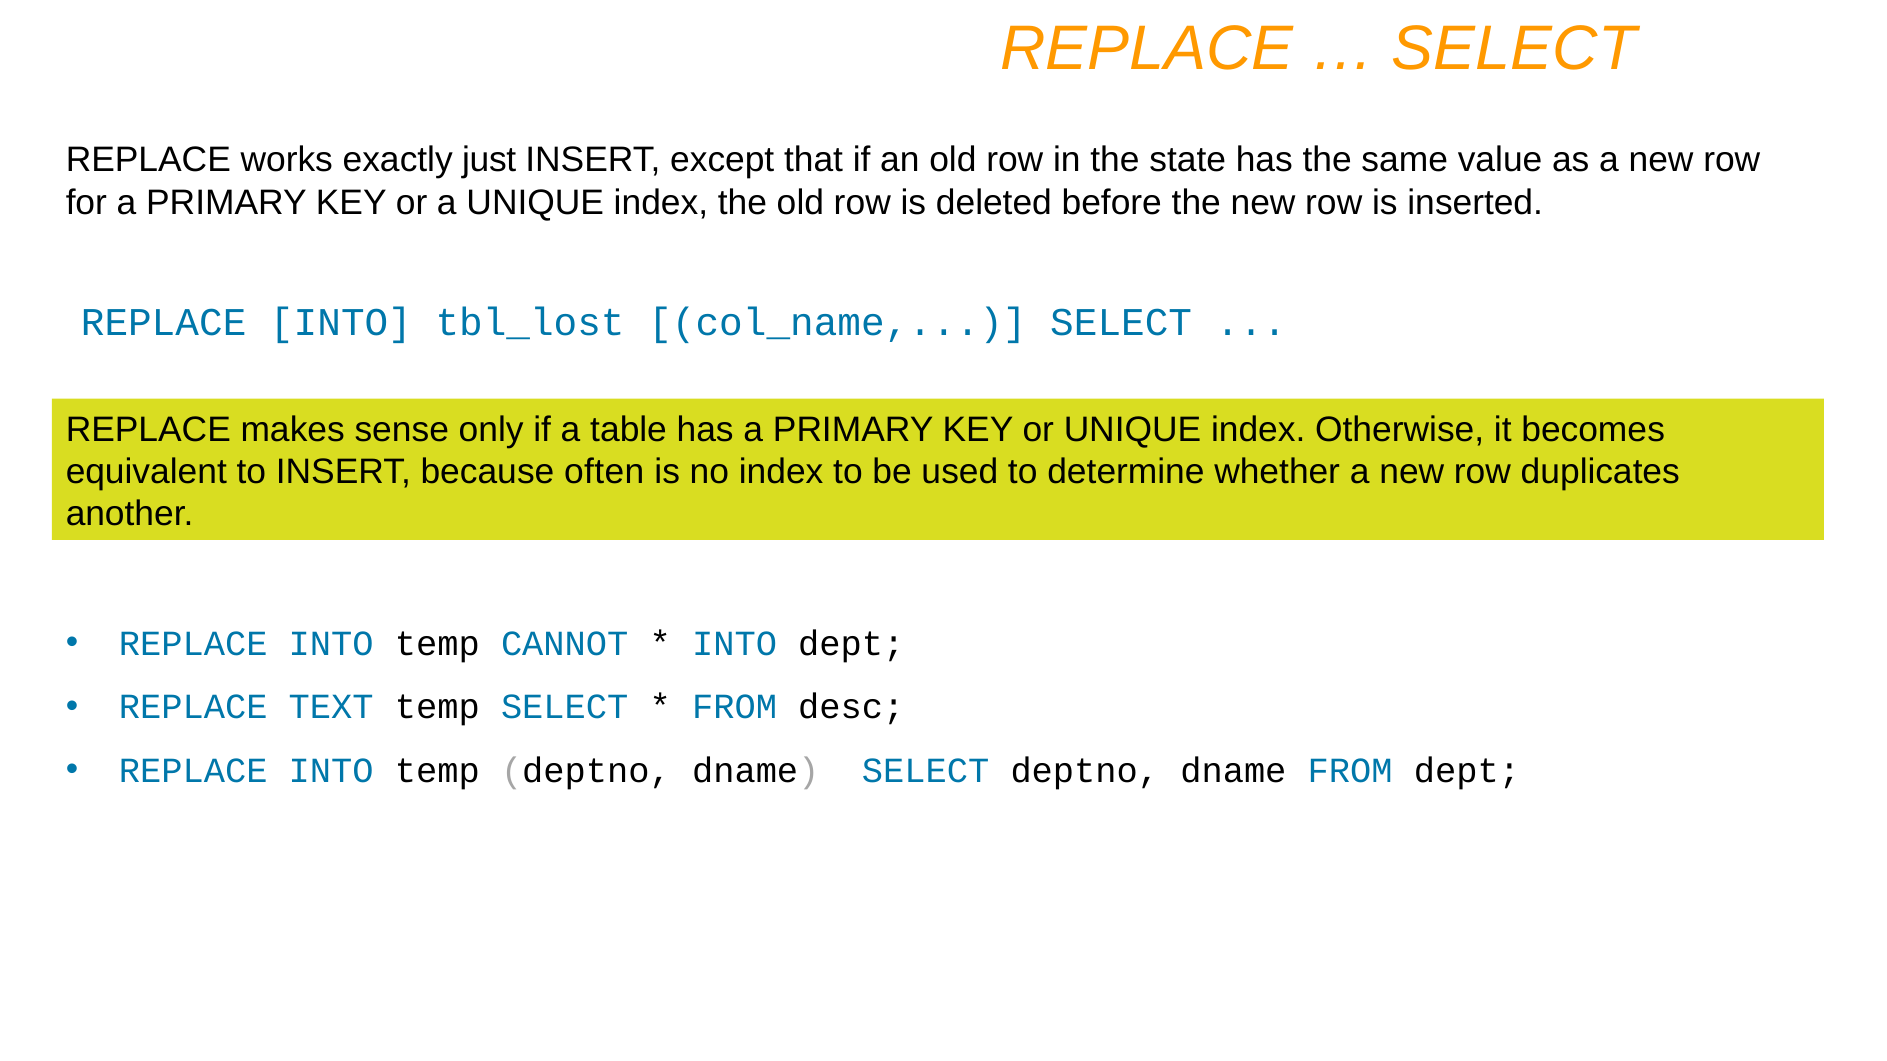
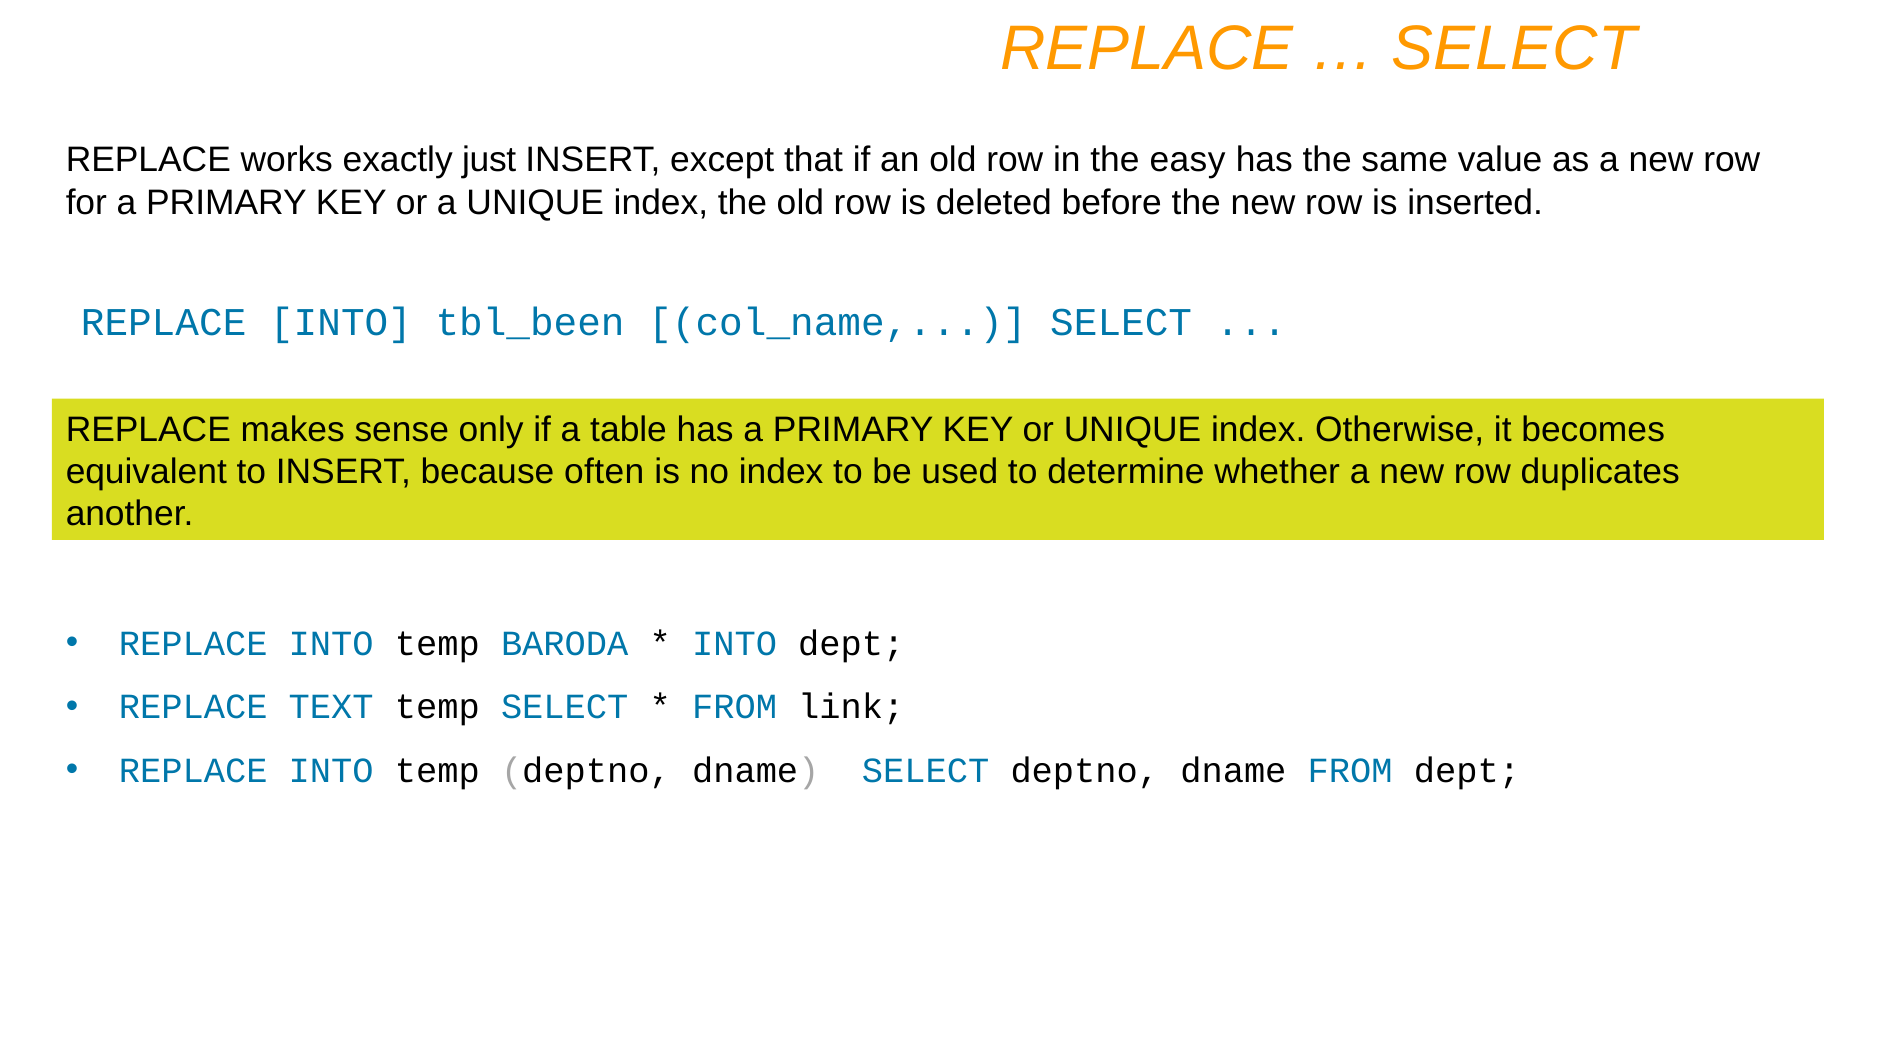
state: state -> easy
tbl_lost: tbl_lost -> tbl_been
CANNOT: CANNOT -> BARODA
desc: desc -> link
